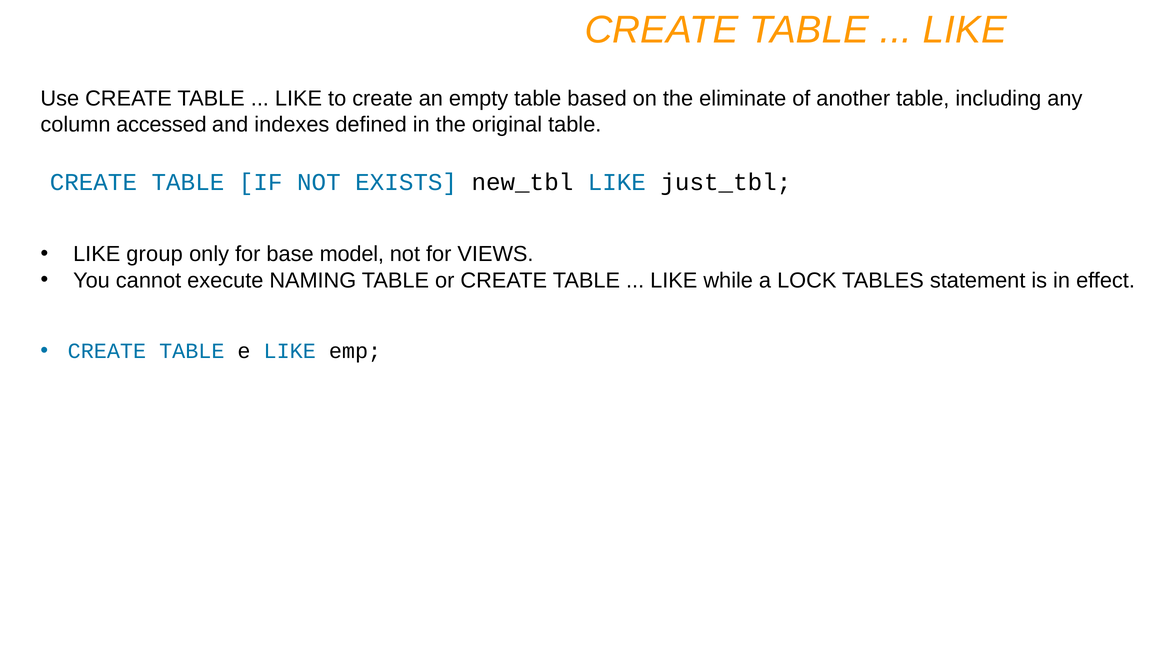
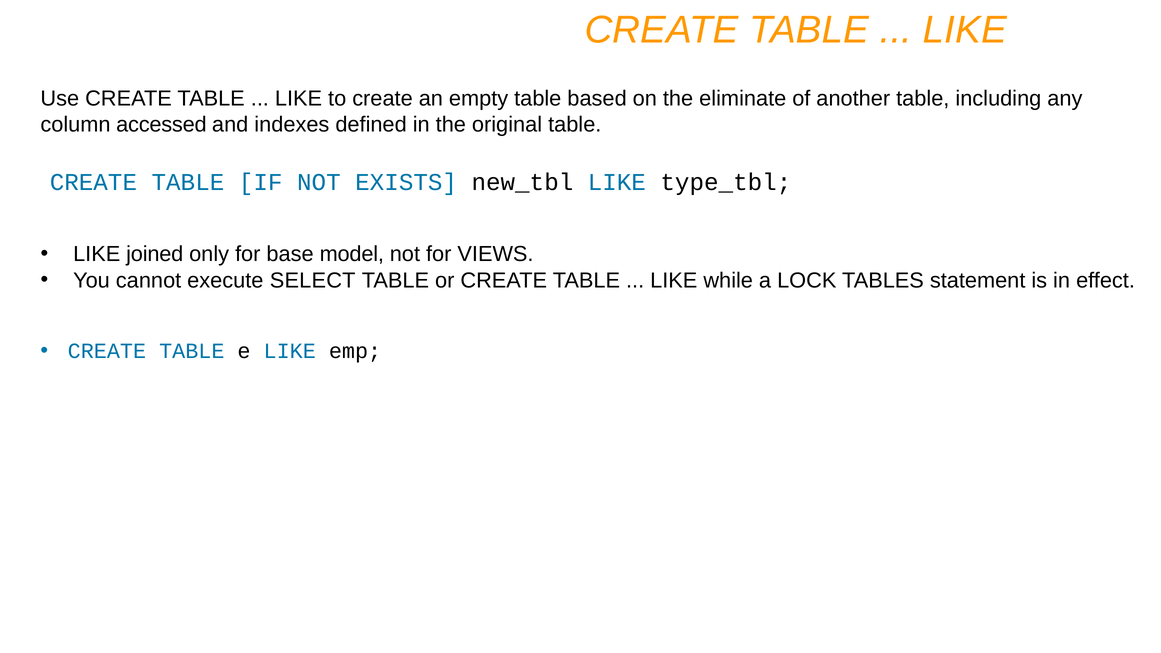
just_tbl: just_tbl -> type_tbl
group: group -> joined
NAMING: NAMING -> SELECT
